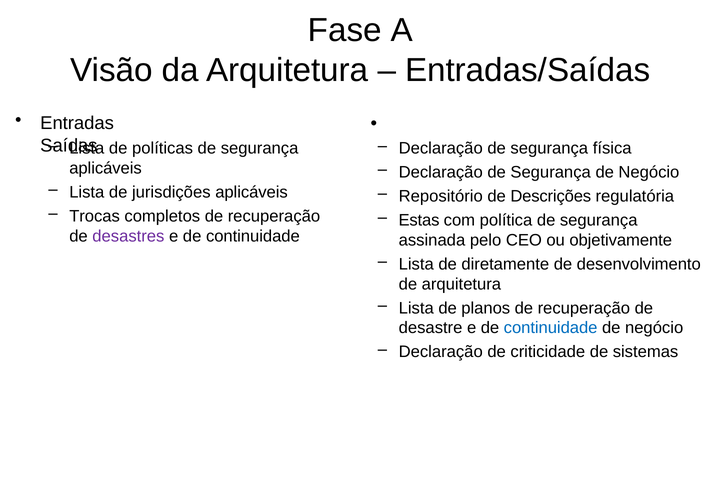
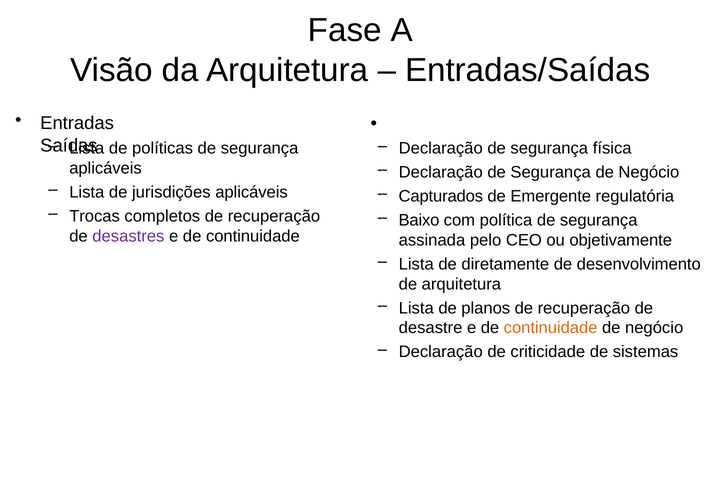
Repositório: Repositório -> Capturados
Descrições: Descrições -> Emergente
Estas: Estas -> Baixo
continuidade at (551, 328) colour: blue -> orange
